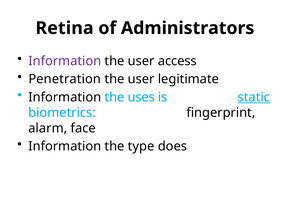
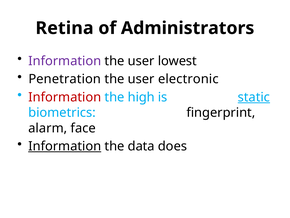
access: access -> lowest
legitimate: legitimate -> electronic
Information at (65, 97) colour: black -> red
uses: uses -> high
Information at (65, 146) underline: none -> present
type: type -> data
